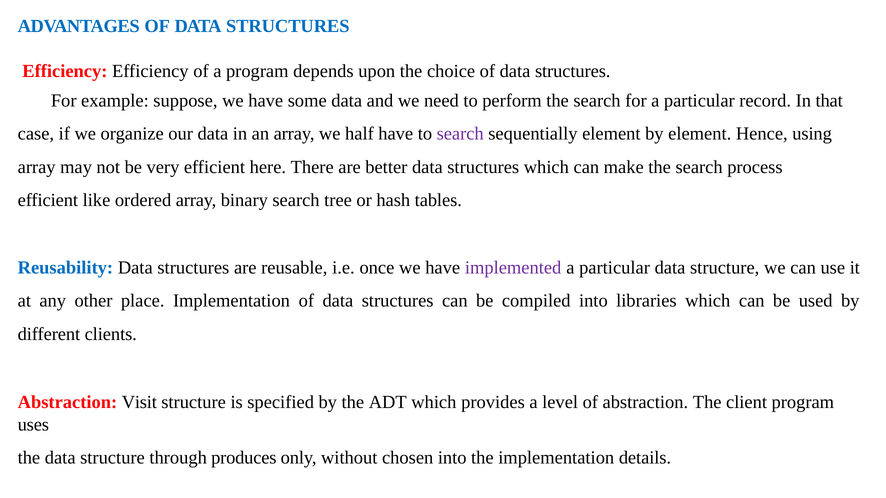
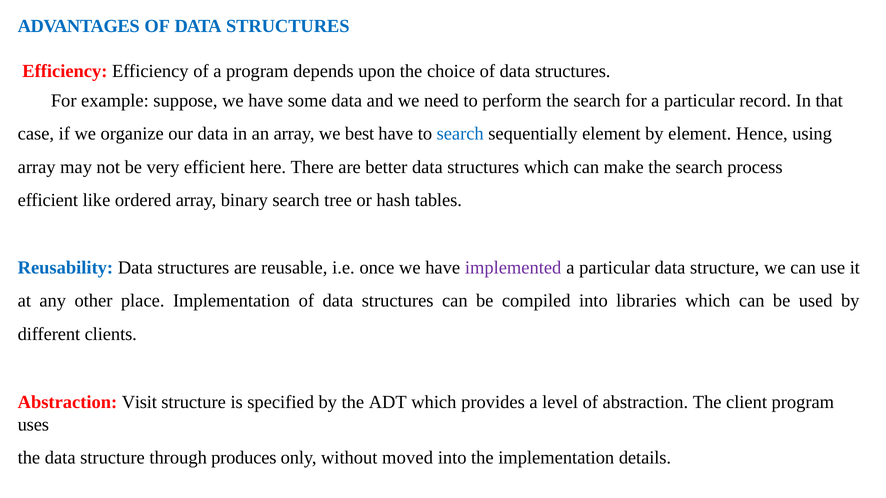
half: half -> best
search at (460, 134) colour: purple -> blue
chosen: chosen -> moved
